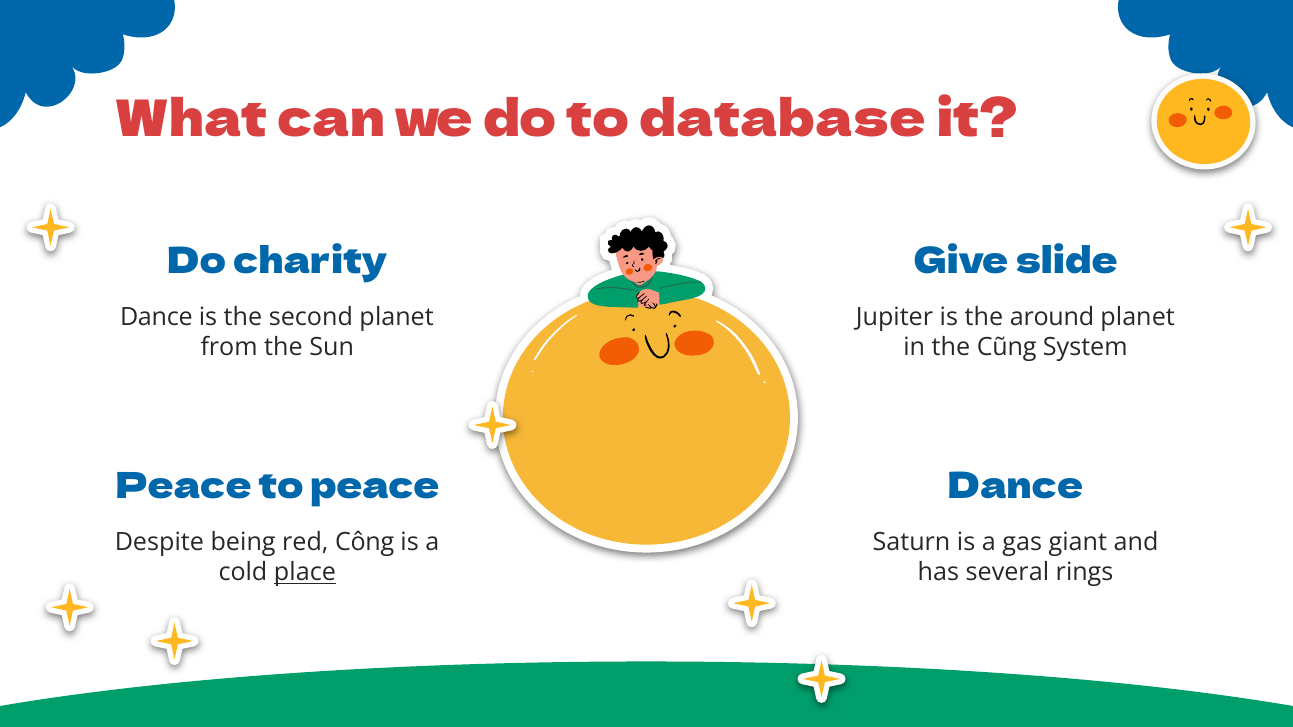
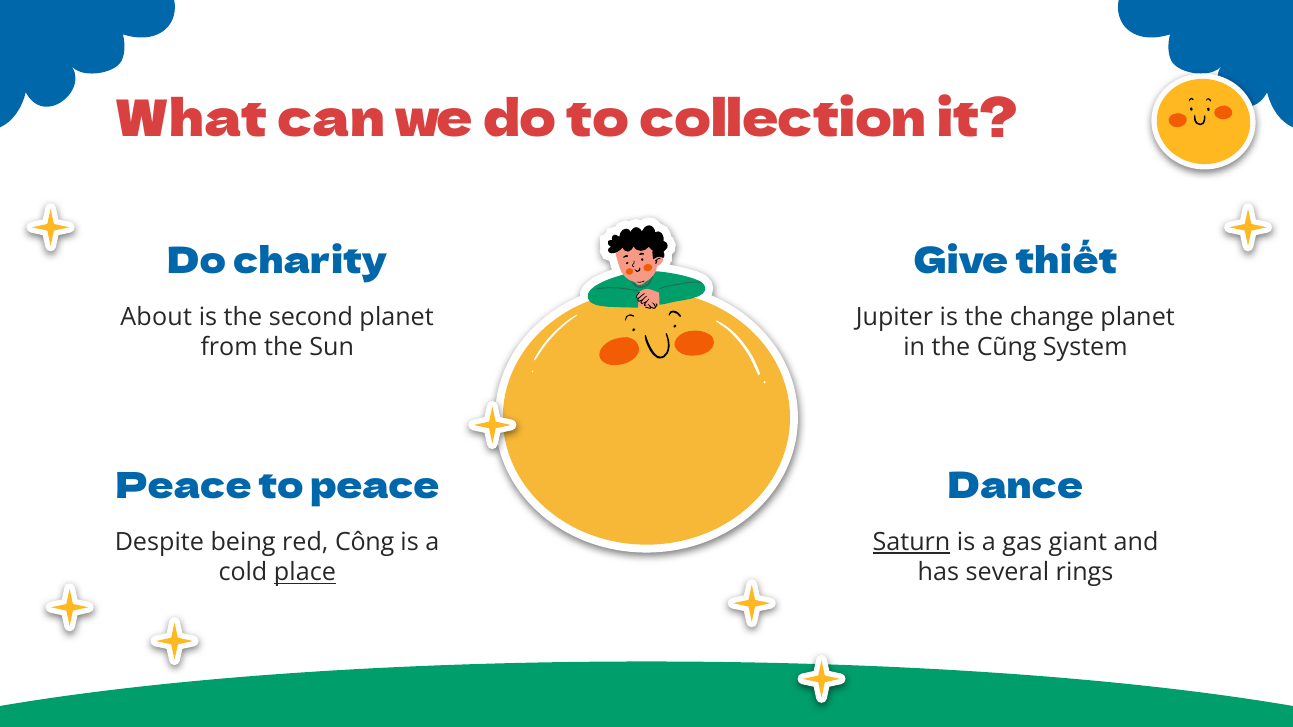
database: database -> collection
slide: slide -> thiết
Dance at (156, 317): Dance -> About
around: around -> change
Saturn underline: none -> present
